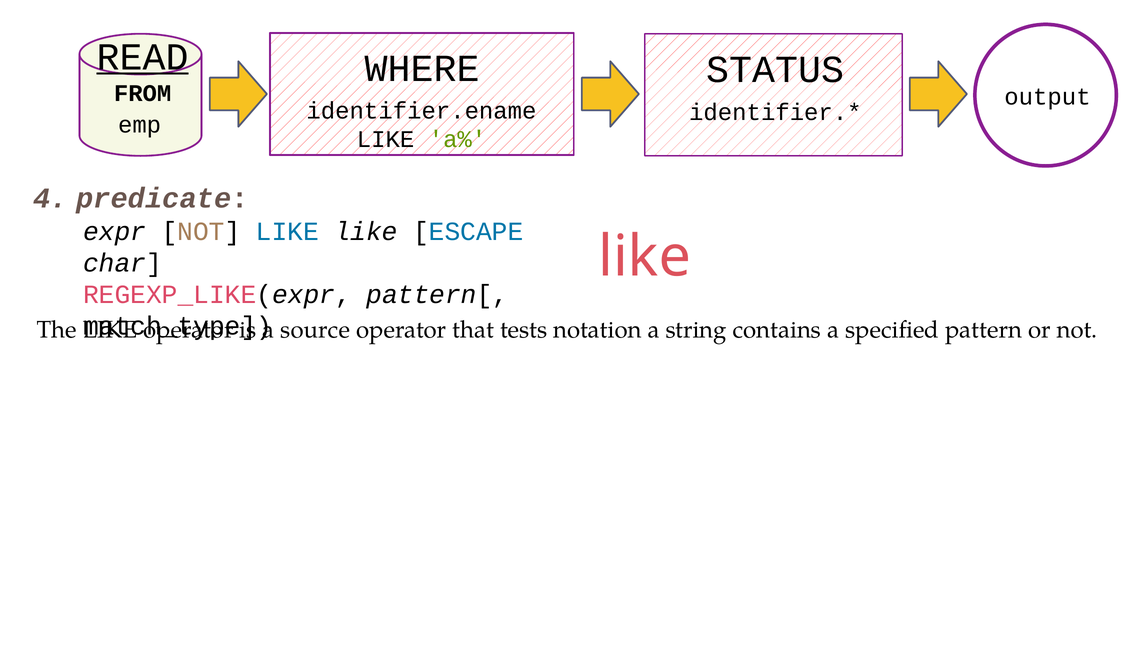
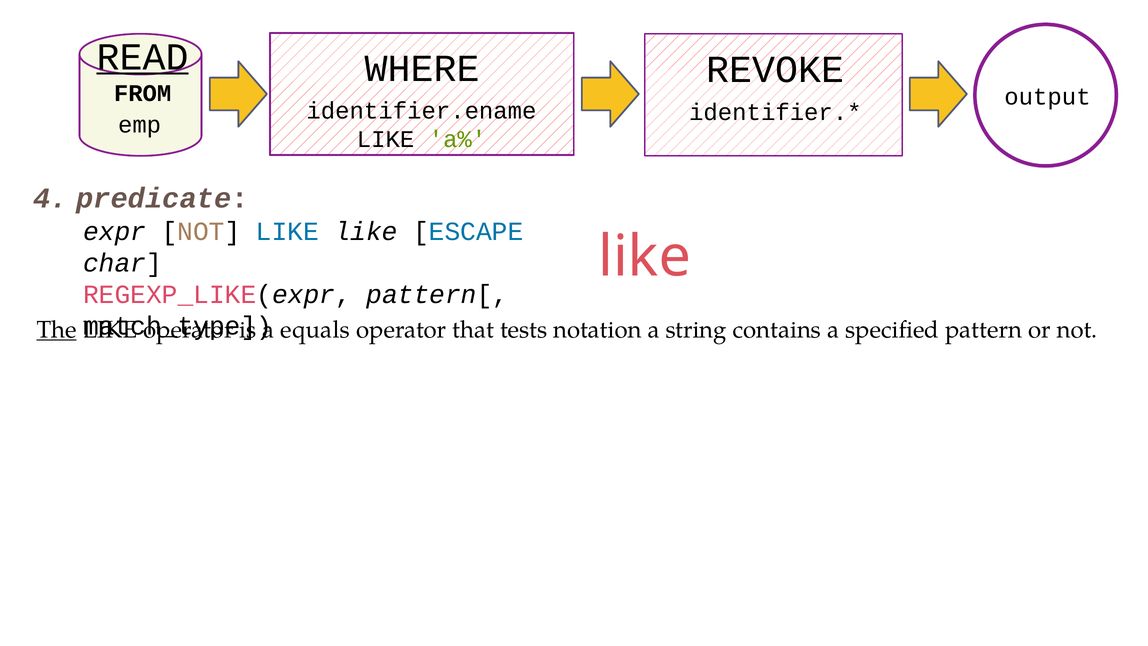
STATUS: STATUS -> REVOKE
The underline: none -> present
source: source -> equals
